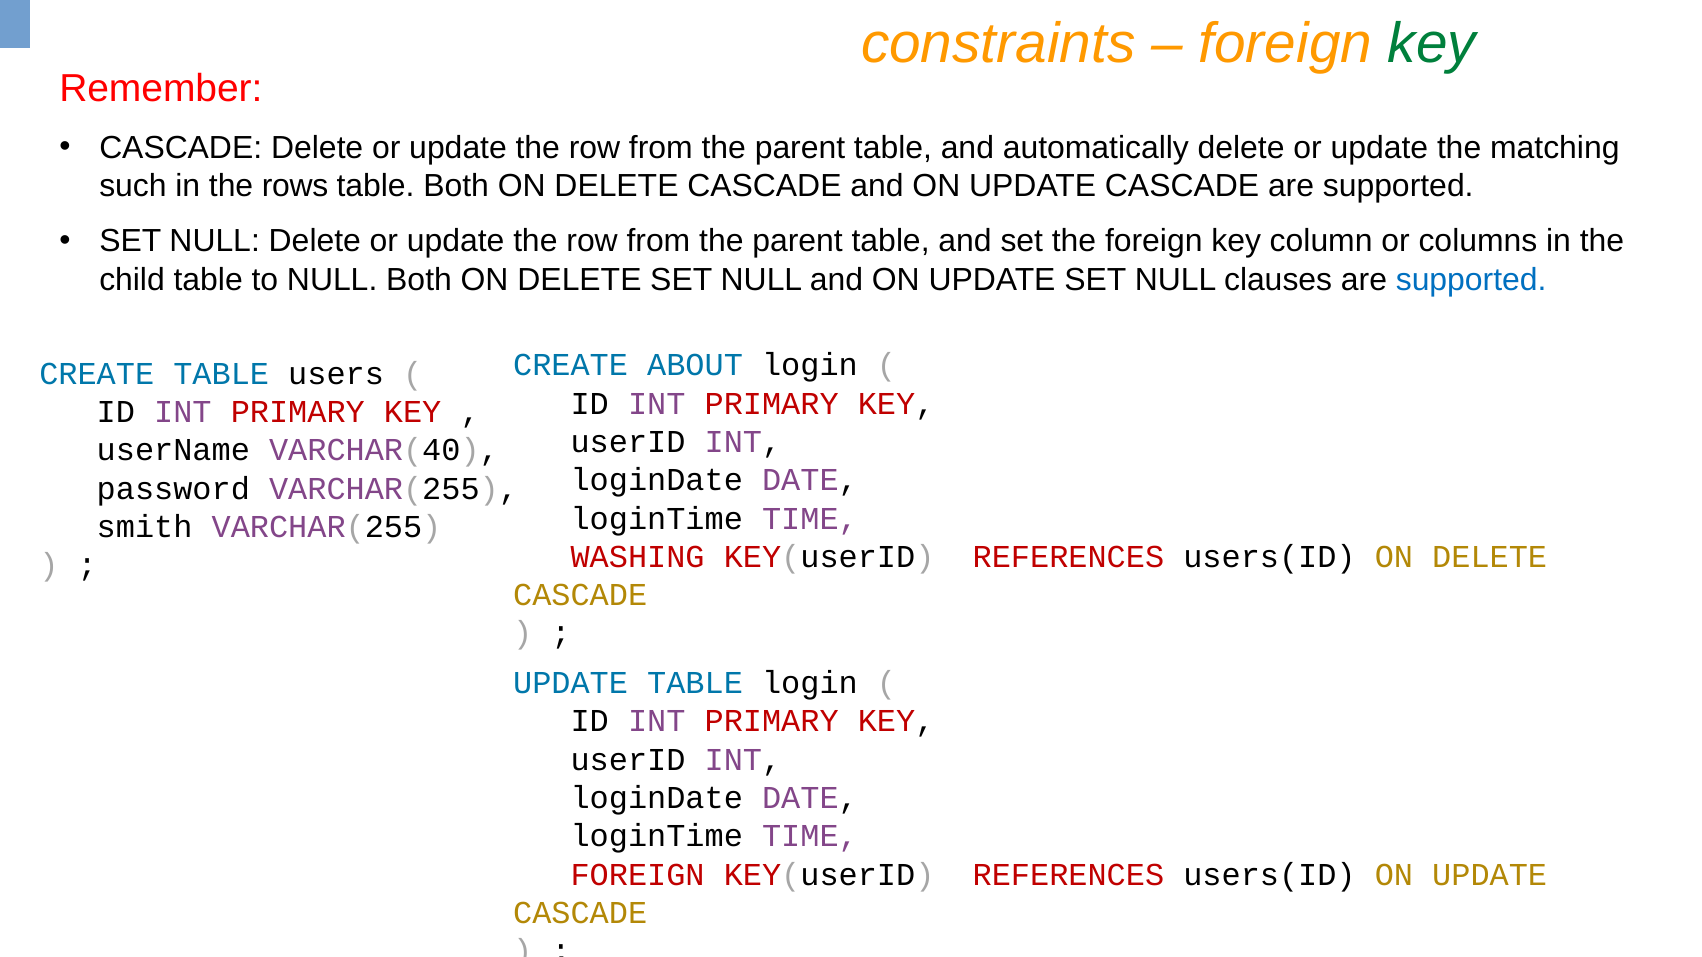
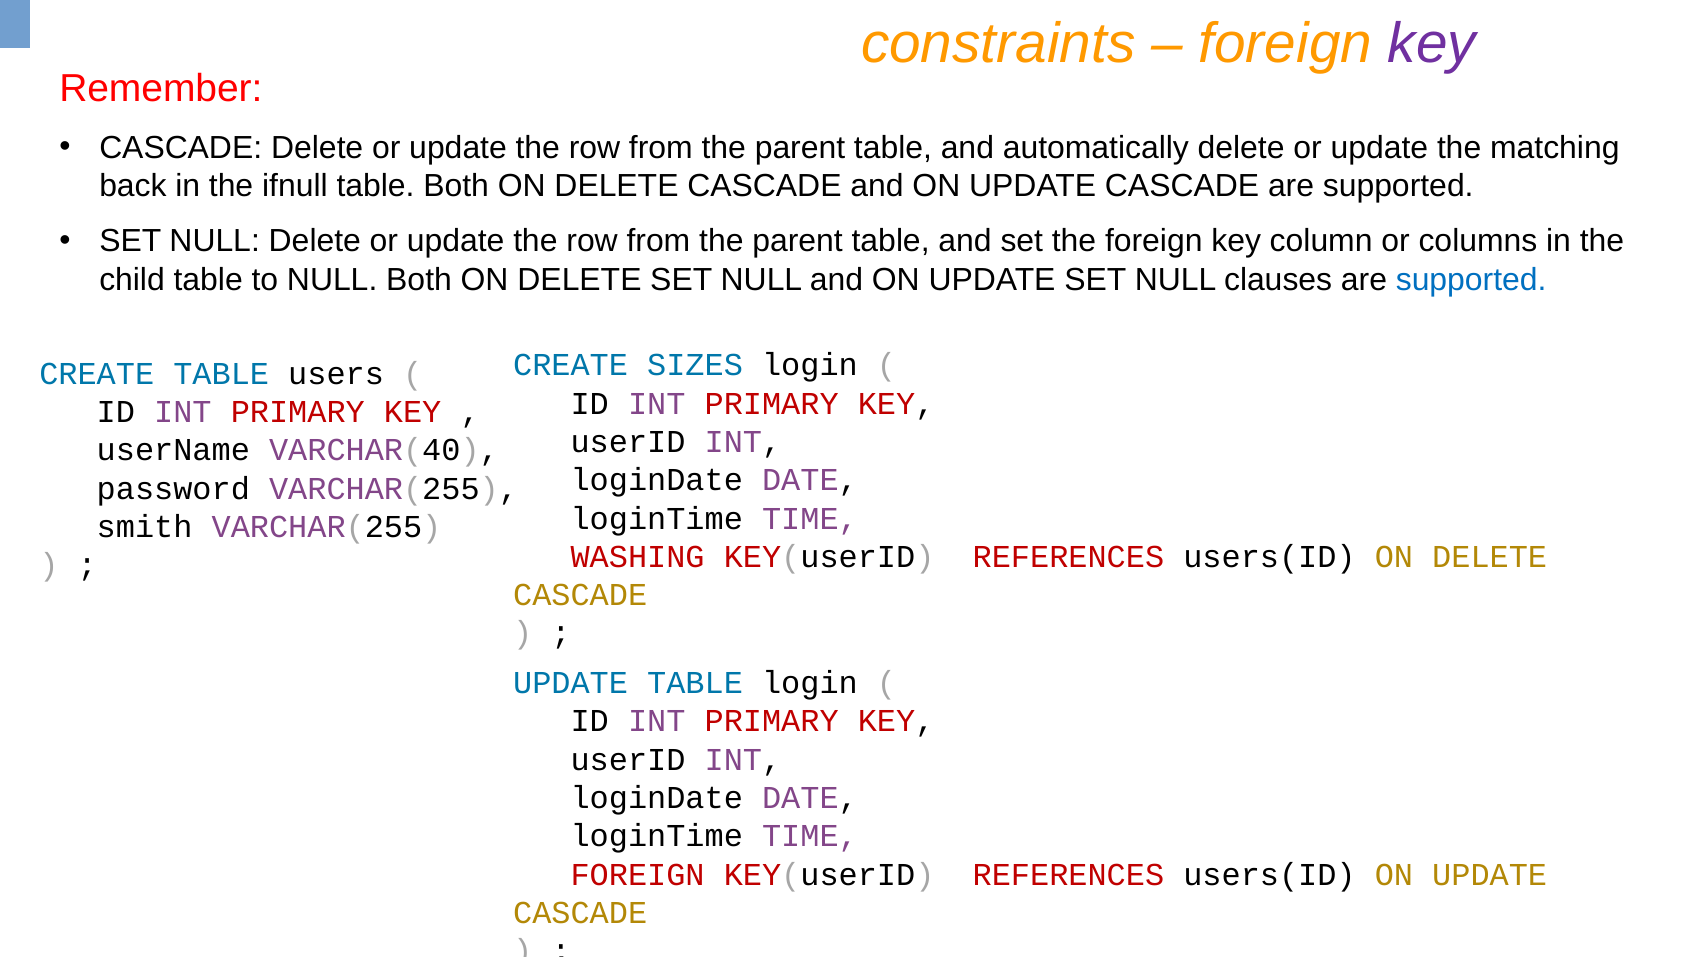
key at (1432, 44) colour: green -> purple
such: such -> back
rows: rows -> ifnull
ABOUT: ABOUT -> SIZES
